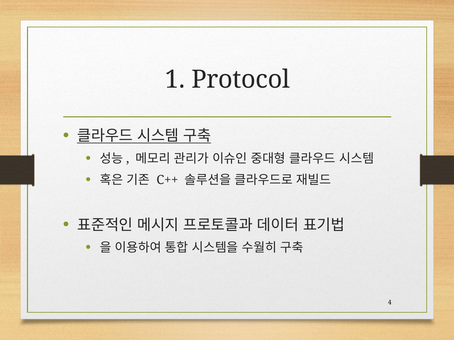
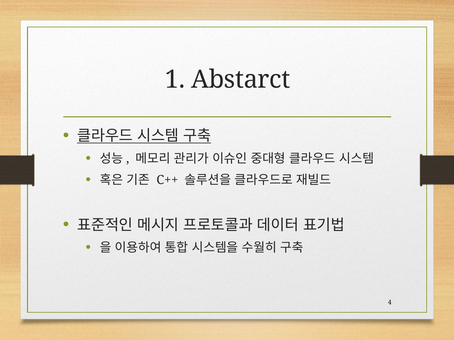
Protocol: Protocol -> Abstarct
